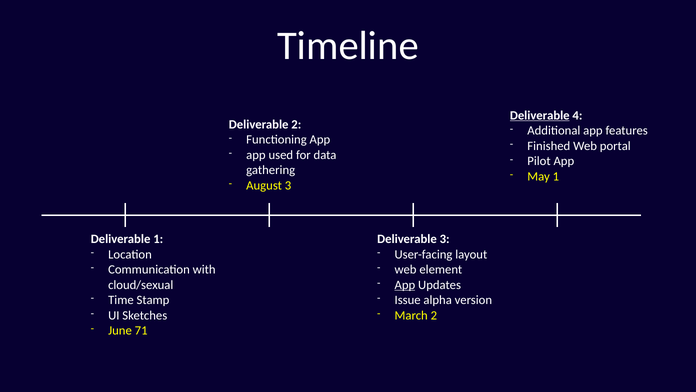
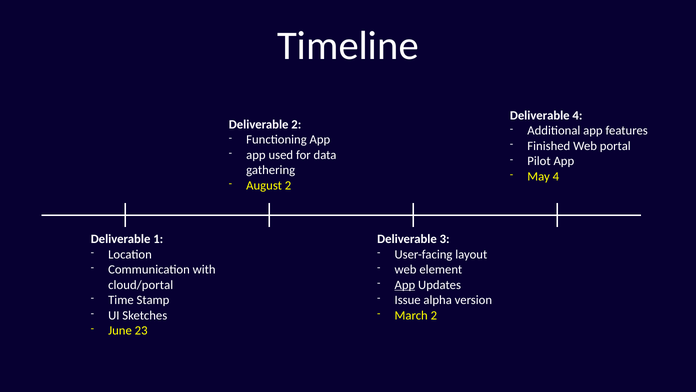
Deliverable at (540, 115) underline: present -> none
May 1: 1 -> 4
August 3: 3 -> 2
cloud/sexual: cloud/sexual -> cloud/portal
71: 71 -> 23
